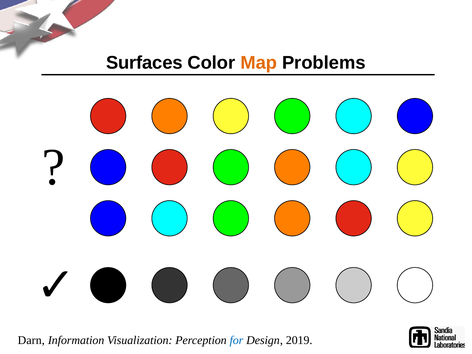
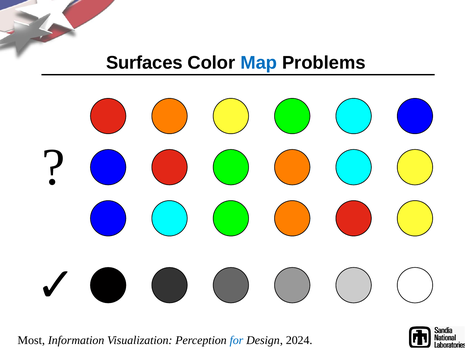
Map colour: orange -> blue
Darn: Darn -> Most
2019: 2019 -> 2024
